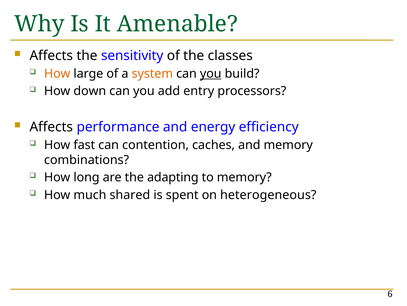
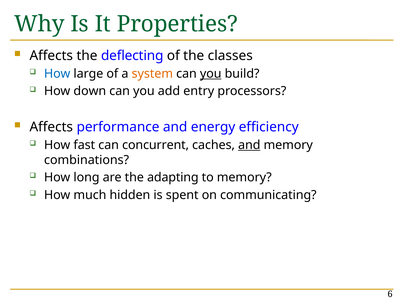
Amenable: Amenable -> Properties
sensitivity: sensitivity -> deflecting
How at (57, 73) colour: orange -> blue
contention: contention -> concurrent
and at (249, 145) underline: none -> present
shared: shared -> hidden
heterogeneous: heterogeneous -> communicating
